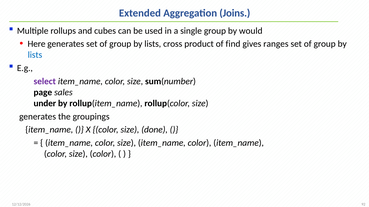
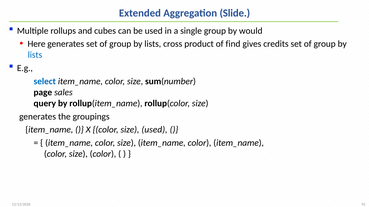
Joins: Joins -> Slide
ranges: ranges -> credits
select colour: purple -> blue
under: under -> query
size done: done -> used
